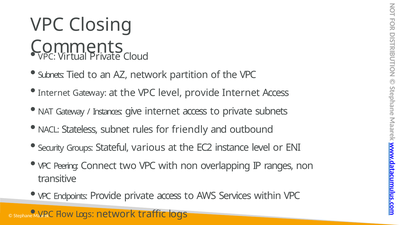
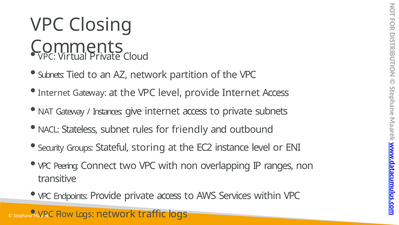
various: various -> storing
